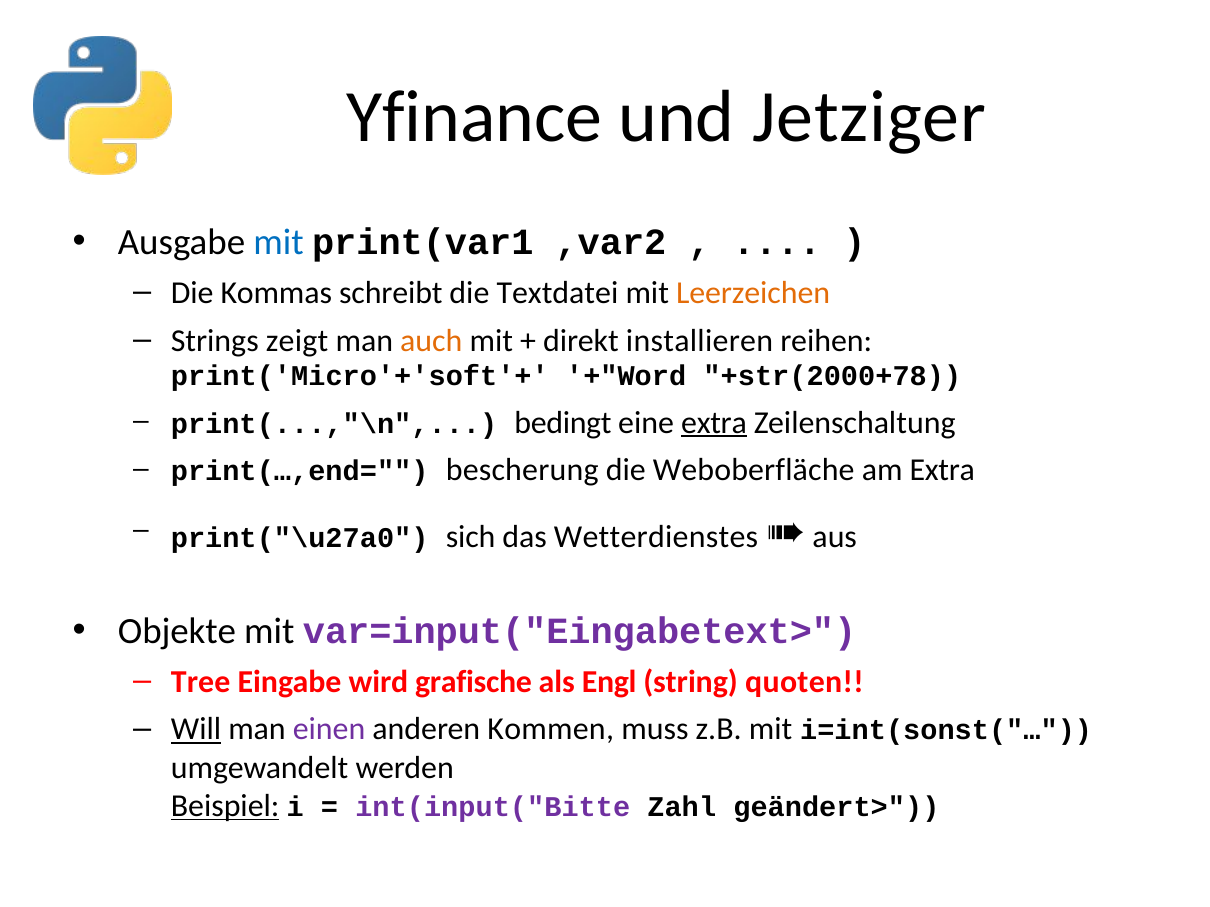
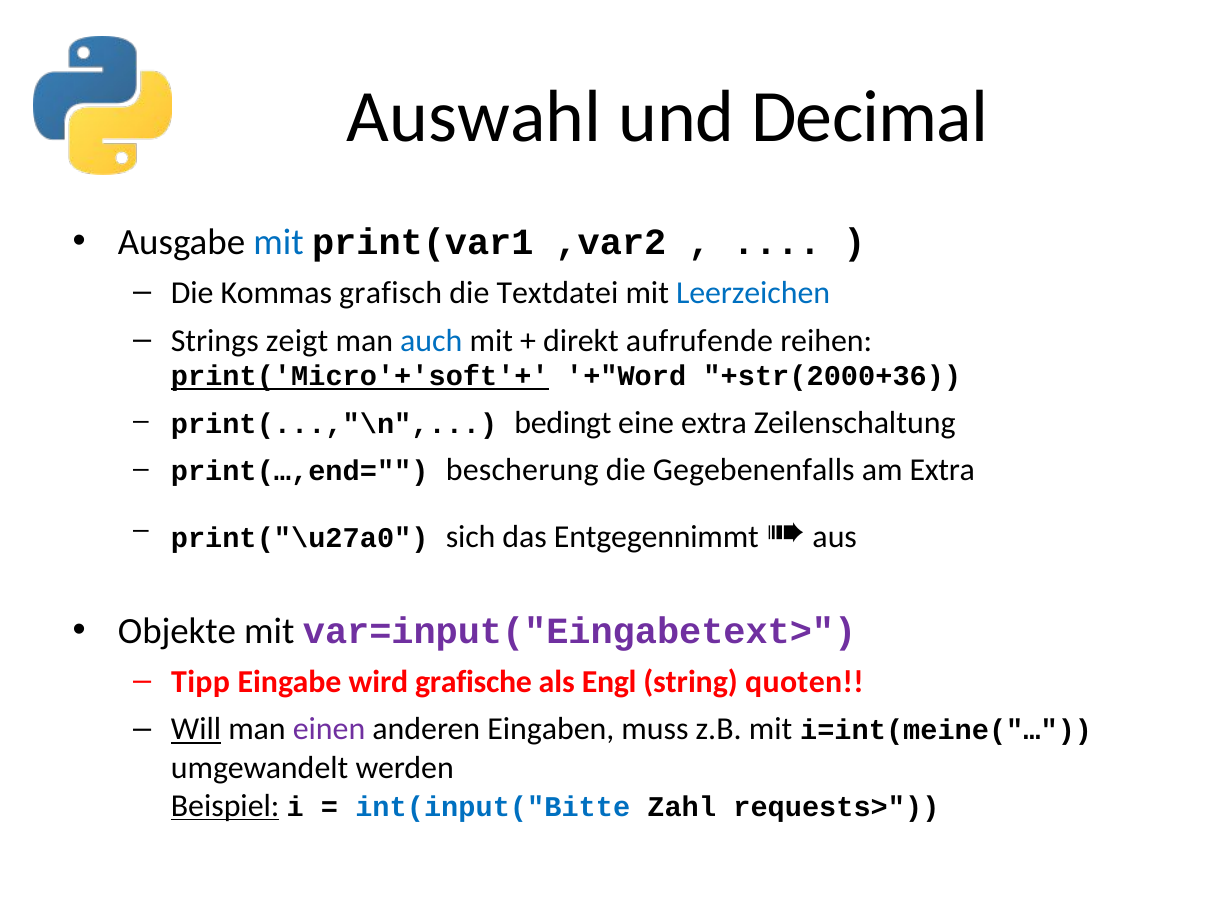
Yfinance: Yfinance -> Auswahl
Jetziger: Jetziger -> Decimal
schreibt: schreibt -> grafisch
Leerzeichen colour: orange -> blue
auch colour: orange -> blue
installieren: installieren -> aufrufende
print('Micro'+'soft'+ underline: none -> present
+str(2000+78: +str(2000+78 -> +str(2000+36
extra at (714, 423) underline: present -> none
Weboberfläche: Weboberfläche -> Gegebenenfalls
Wetterdienstes: Wetterdienstes -> Entgegennimmt
Tree: Tree -> Tipp
Kommen: Kommen -> Eingaben
i=int(sonst("…: i=int(sonst("… -> i=int(meine("…
int(input("Bitte colour: purple -> blue
geändert>: geändert> -> requests>
